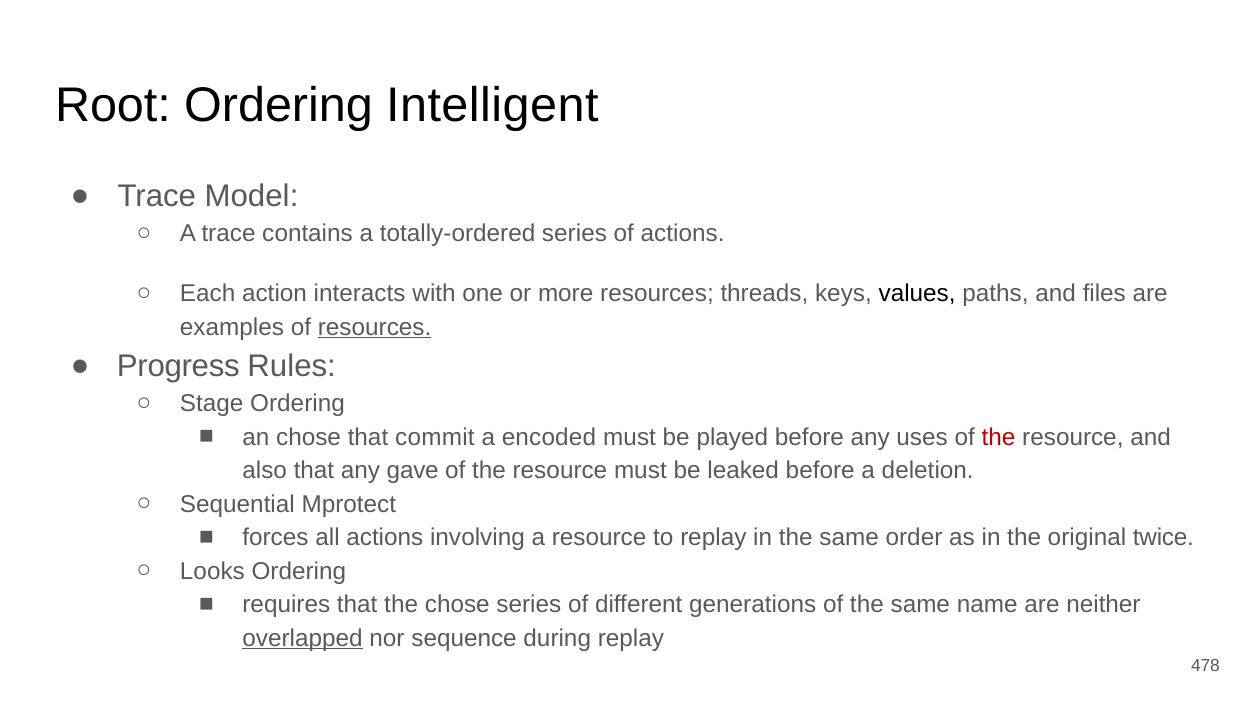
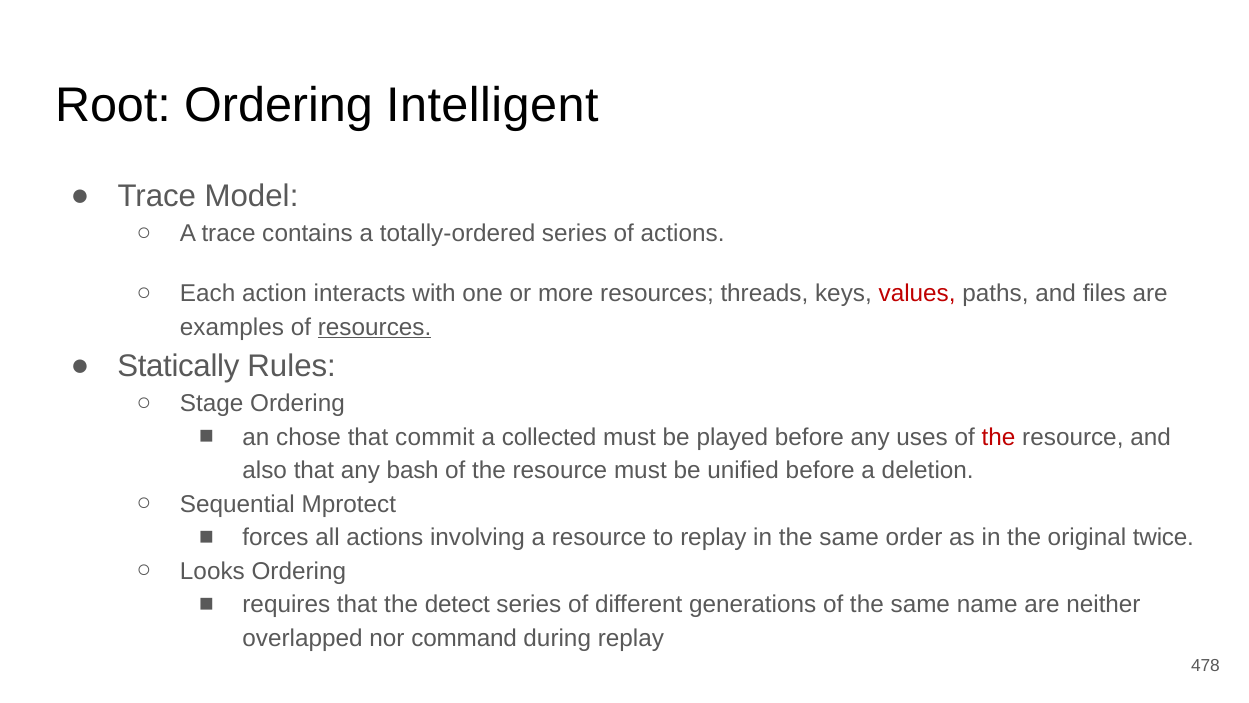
values colour: black -> red
Progress: Progress -> Statically
encoded: encoded -> collected
gave: gave -> bash
leaked: leaked -> unified
the chose: chose -> detect
overlapped underline: present -> none
sequence: sequence -> command
